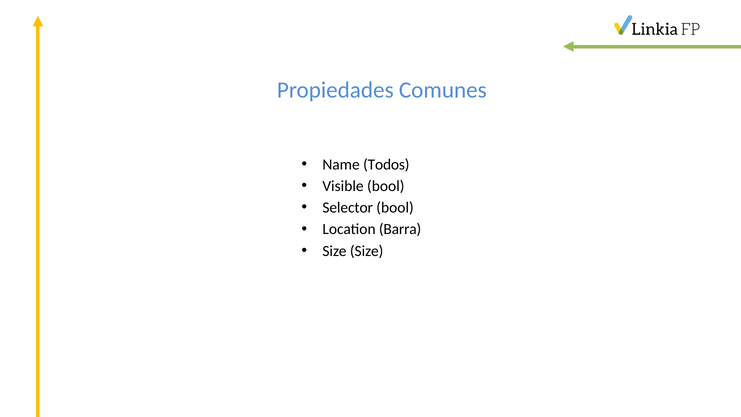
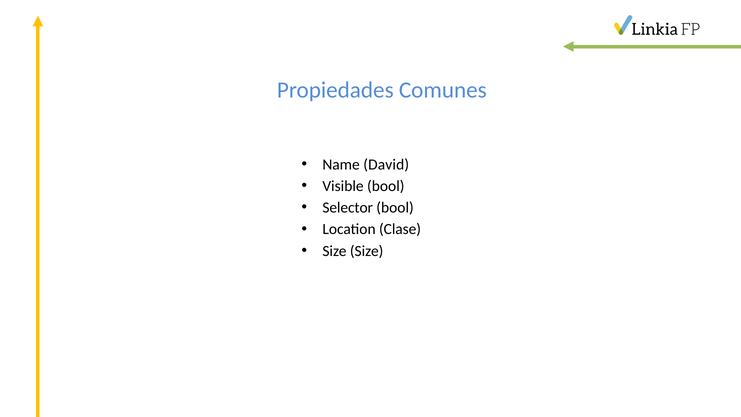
Todos: Todos -> David
Barra: Barra -> Clase
